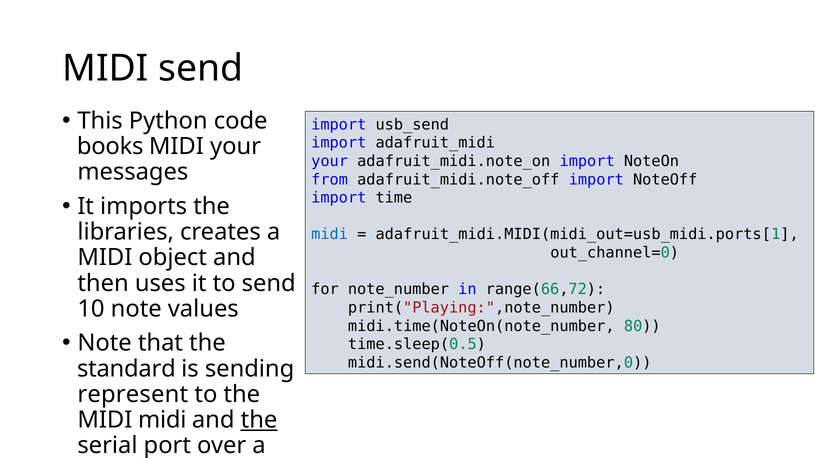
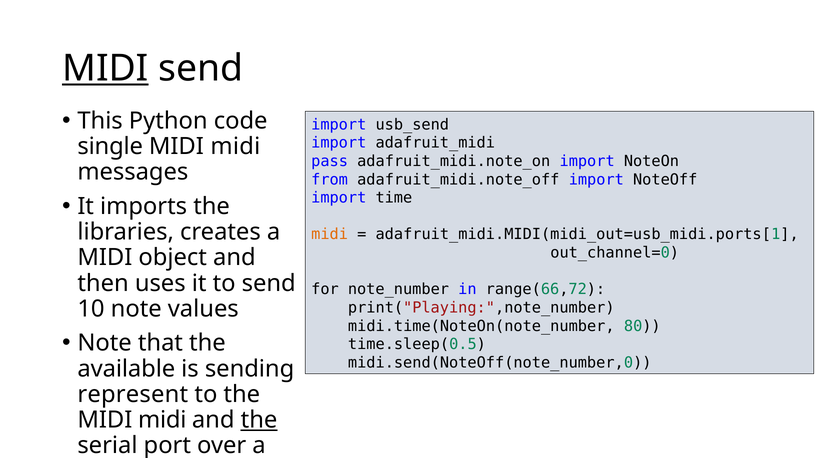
MIDI at (105, 68) underline: none -> present
books at (110, 147): books -> single
your at (236, 147): your -> midi
your at (330, 161): your -> pass
midi at (330, 235) colour: blue -> orange
standard: standard -> available
